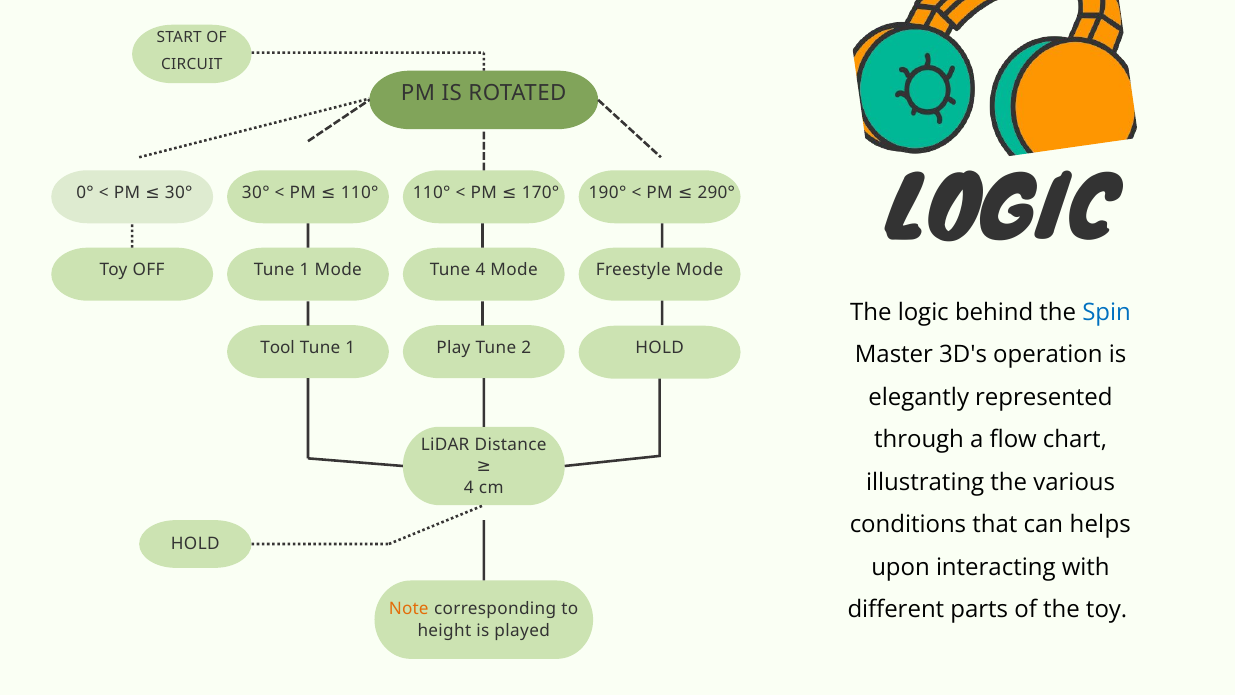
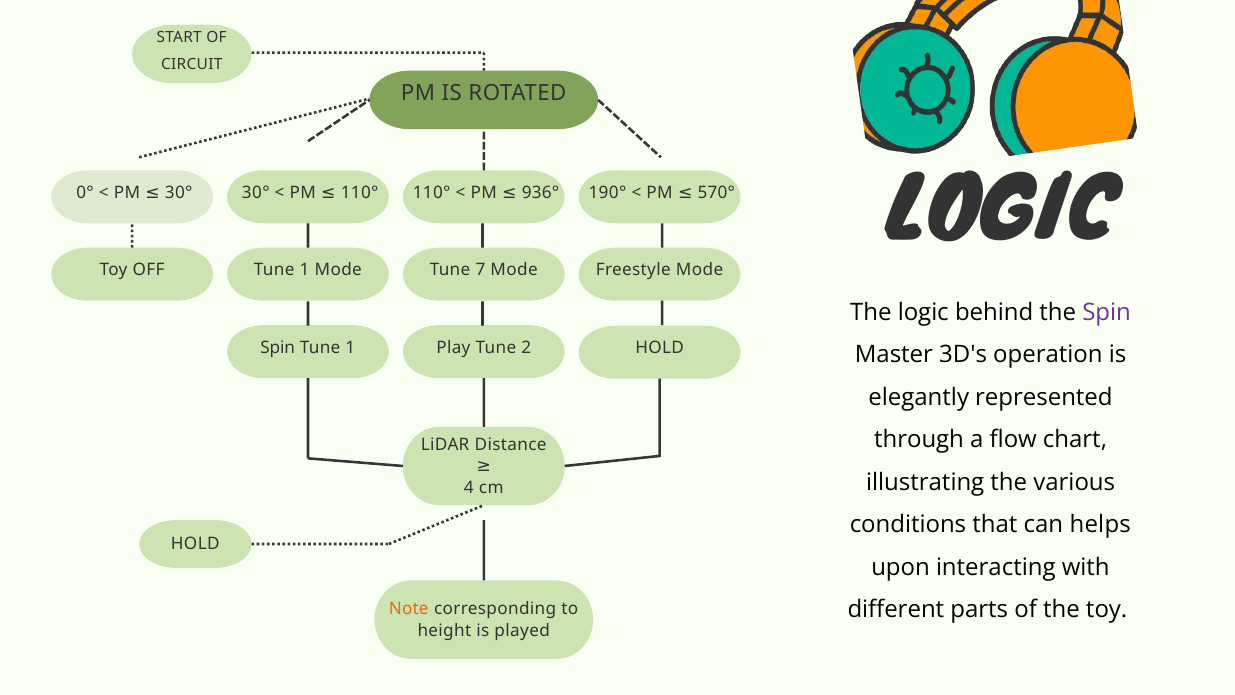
170°: 170° -> 936°
290°: 290° -> 570°
Tune 4: 4 -> 7
Spin at (1107, 312) colour: blue -> purple
Tool at (278, 347): Tool -> Spin
